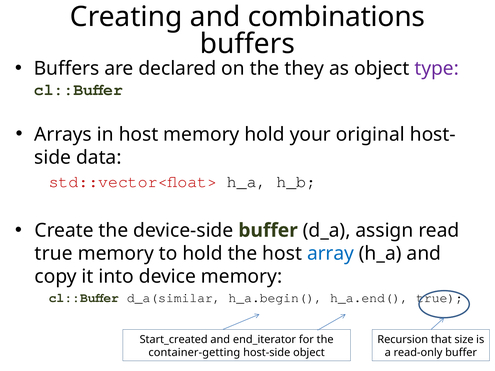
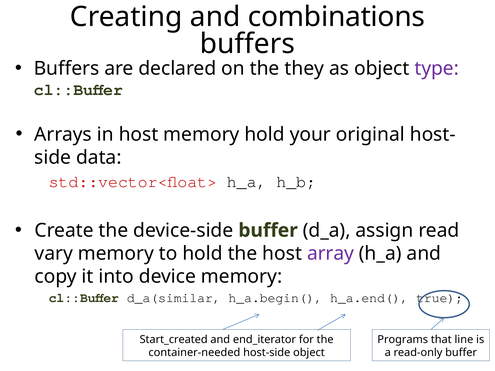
true at (54, 254): true -> vary
array colour: blue -> purple
Recursion: Recursion -> Programs
size: size -> line
container-getting: container-getting -> container-needed
